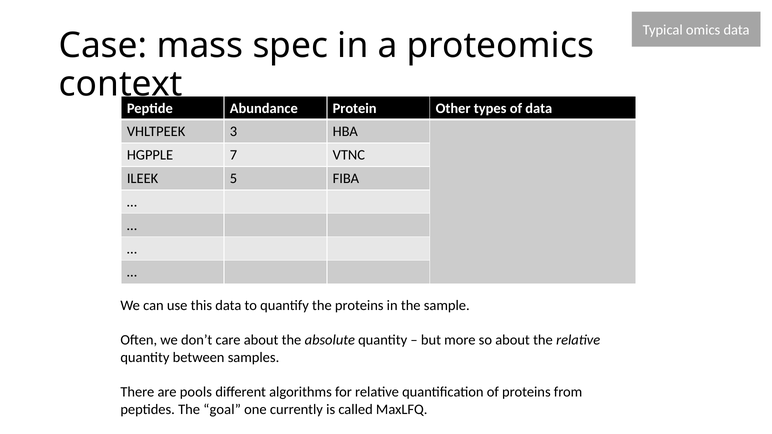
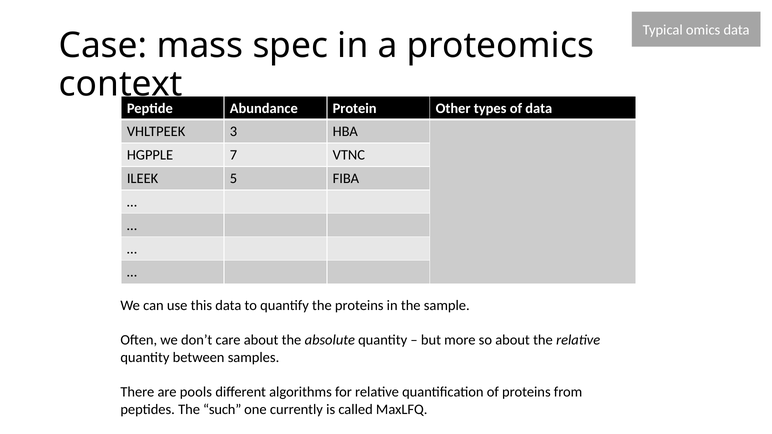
goal: goal -> such
